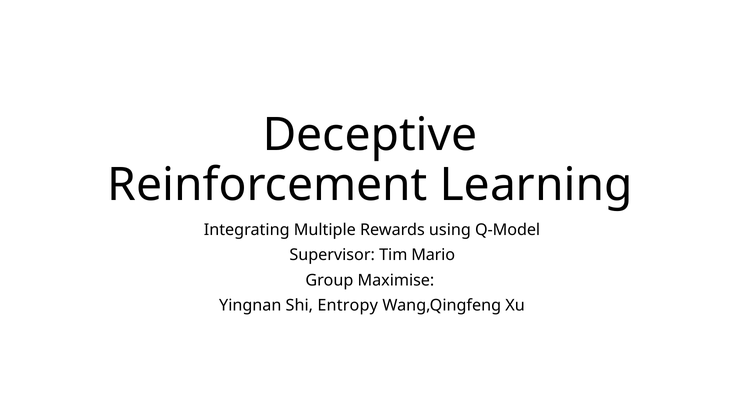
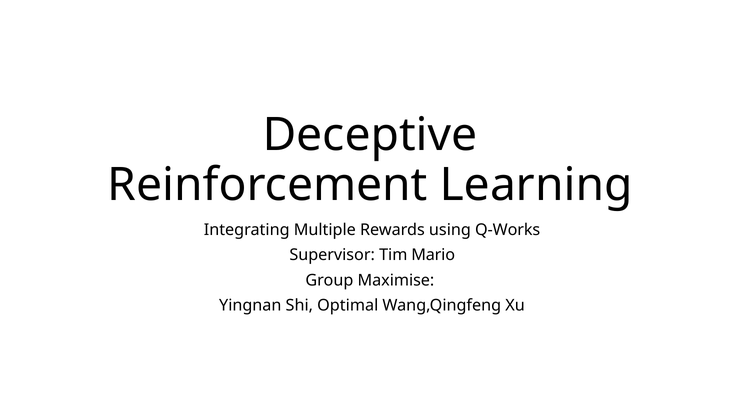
Q-Model: Q-Model -> Q-Works
Entropy: Entropy -> Optimal
